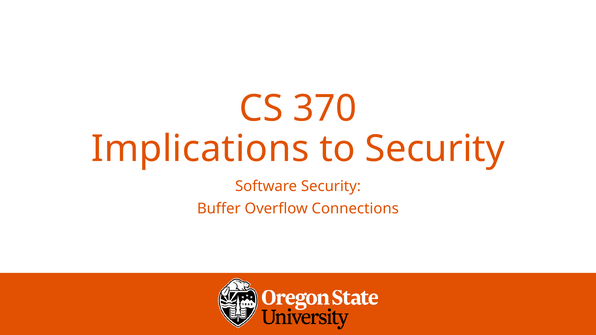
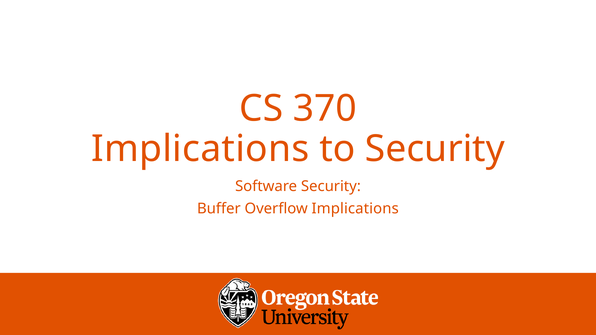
Overflow Connections: Connections -> Implications
